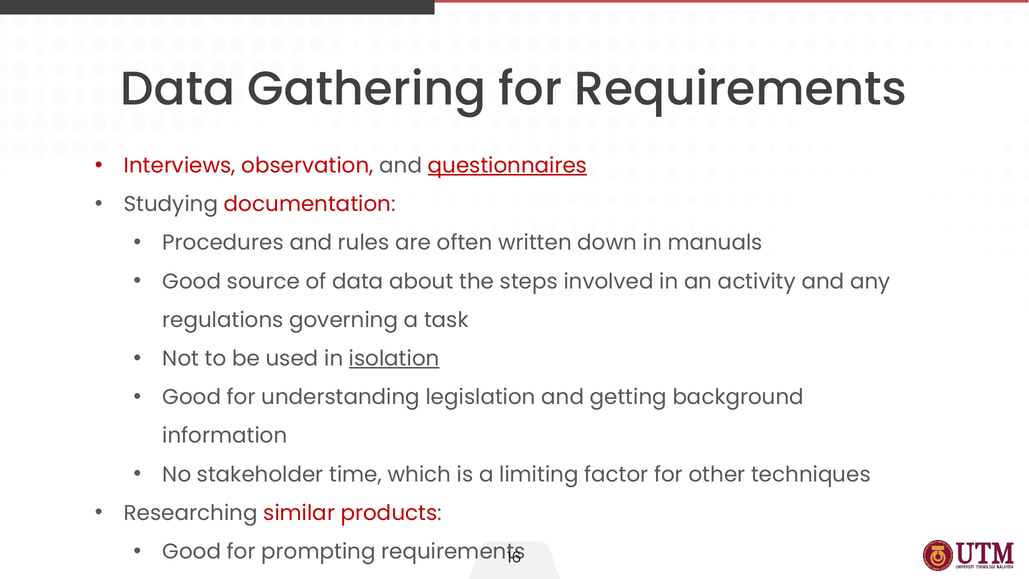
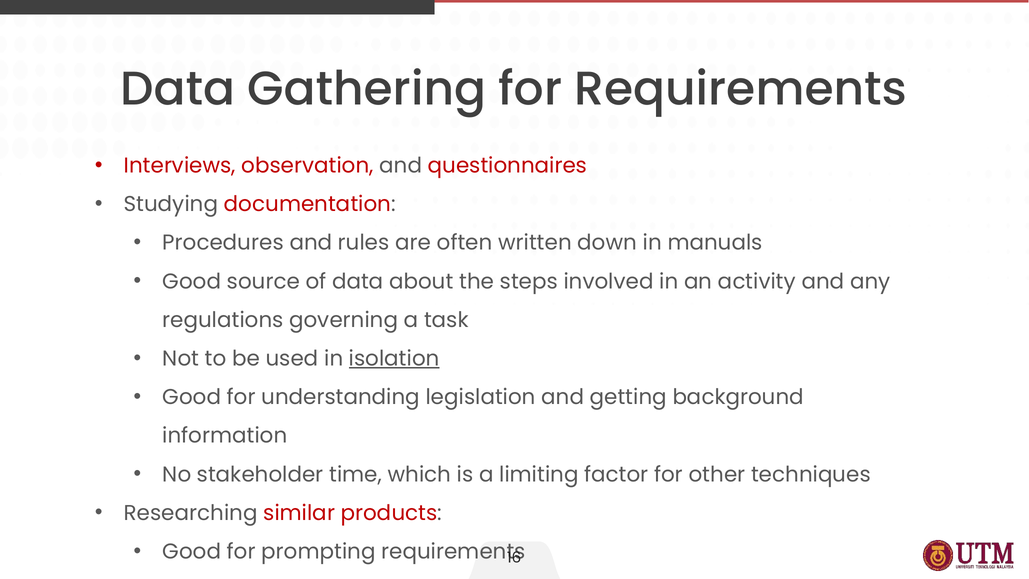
questionnaires underline: present -> none
